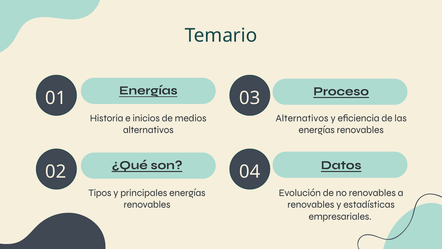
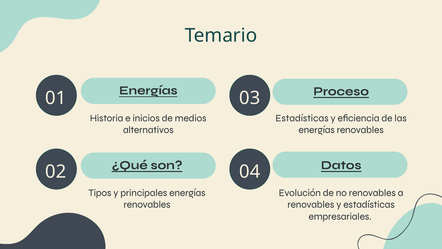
Alternativos at (302, 118): Alternativos -> Estadísticas
